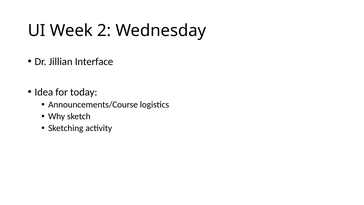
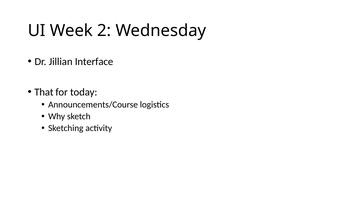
Idea: Idea -> That
